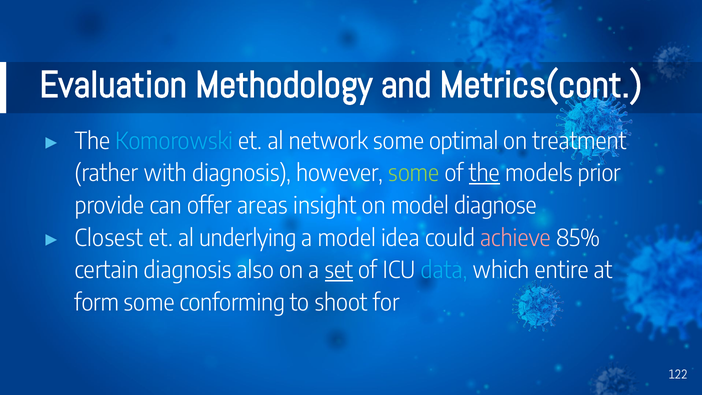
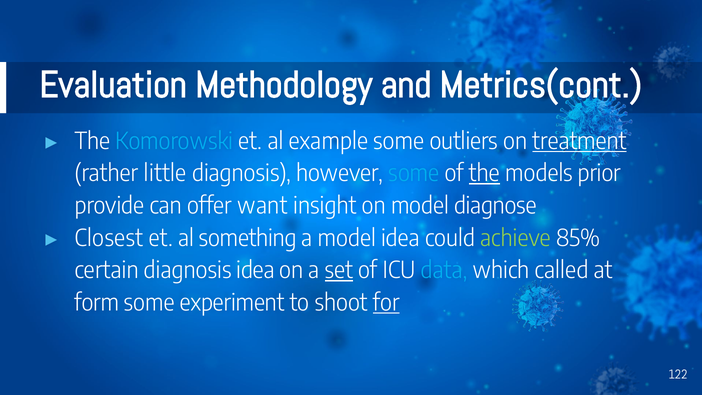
network: network -> example
optimal: optimal -> outliers
treatment underline: none -> present
with: with -> little
some at (414, 174) colour: light green -> light blue
areas: areas -> want
underlying: underlying -> something
achieve colour: pink -> light green
diagnosis also: also -> idea
entire: entire -> called
conforming: conforming -> experiment
for underline: none -> present
